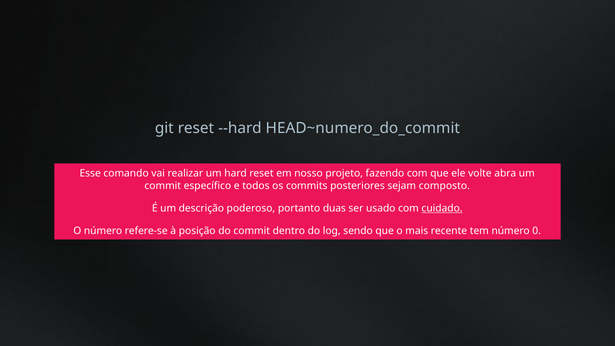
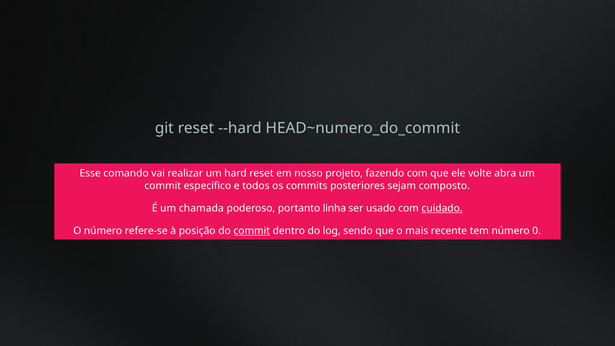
descrição: descrição -> chamada
duas: duas -> linha
commit at (252, 231) underline: none -> present
